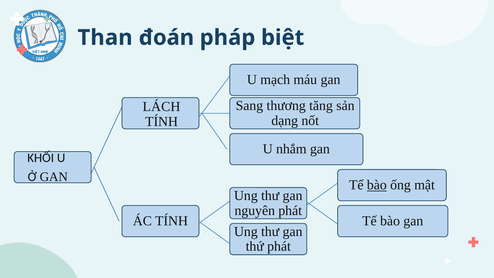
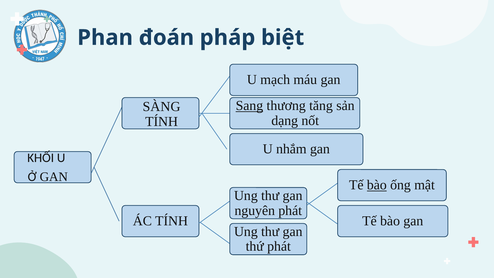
Than: Than -> Phan
Sang underline: none -> present
LÁCH: LÁCH -> SÀNG
